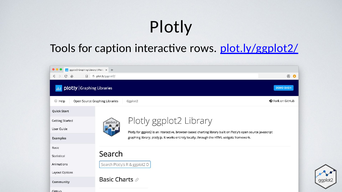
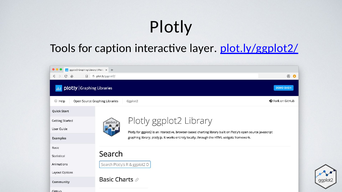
rows: rows -> layer
